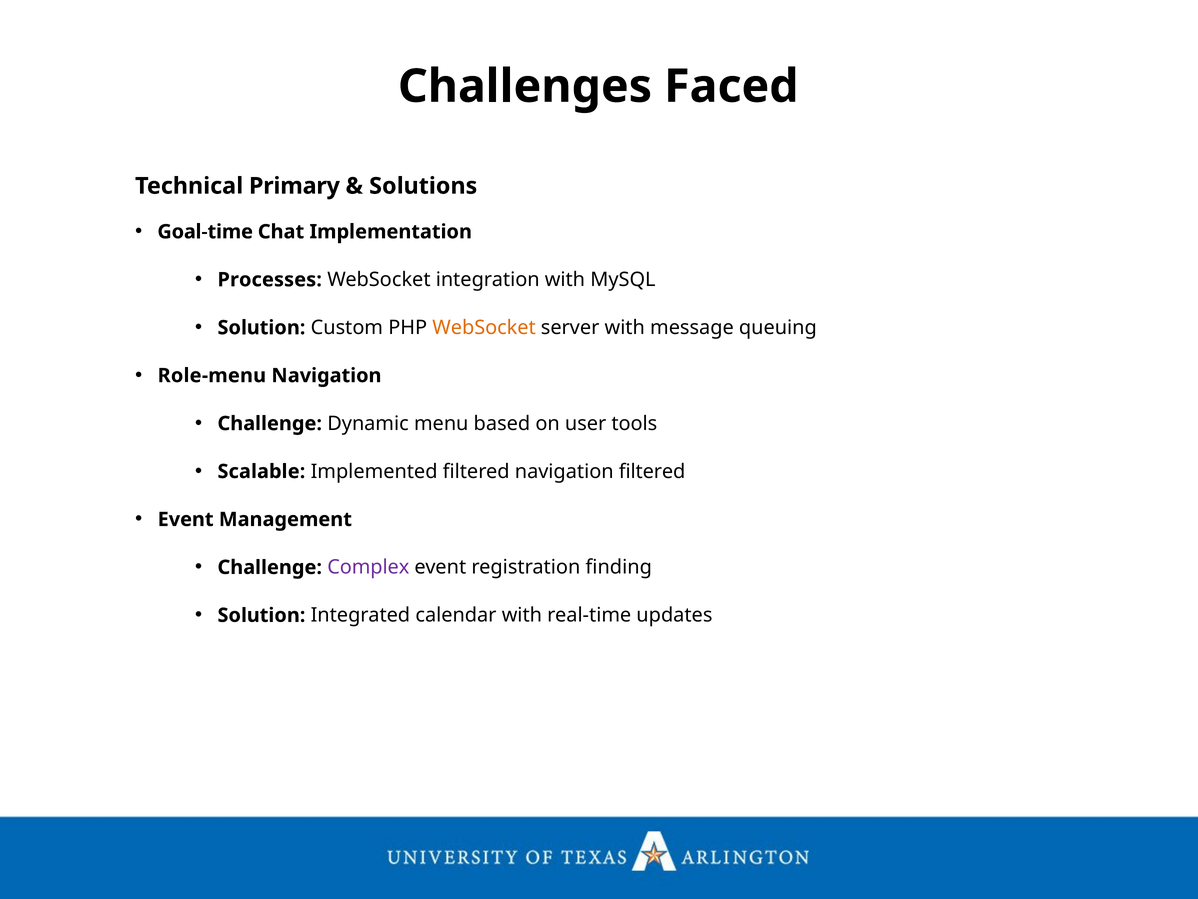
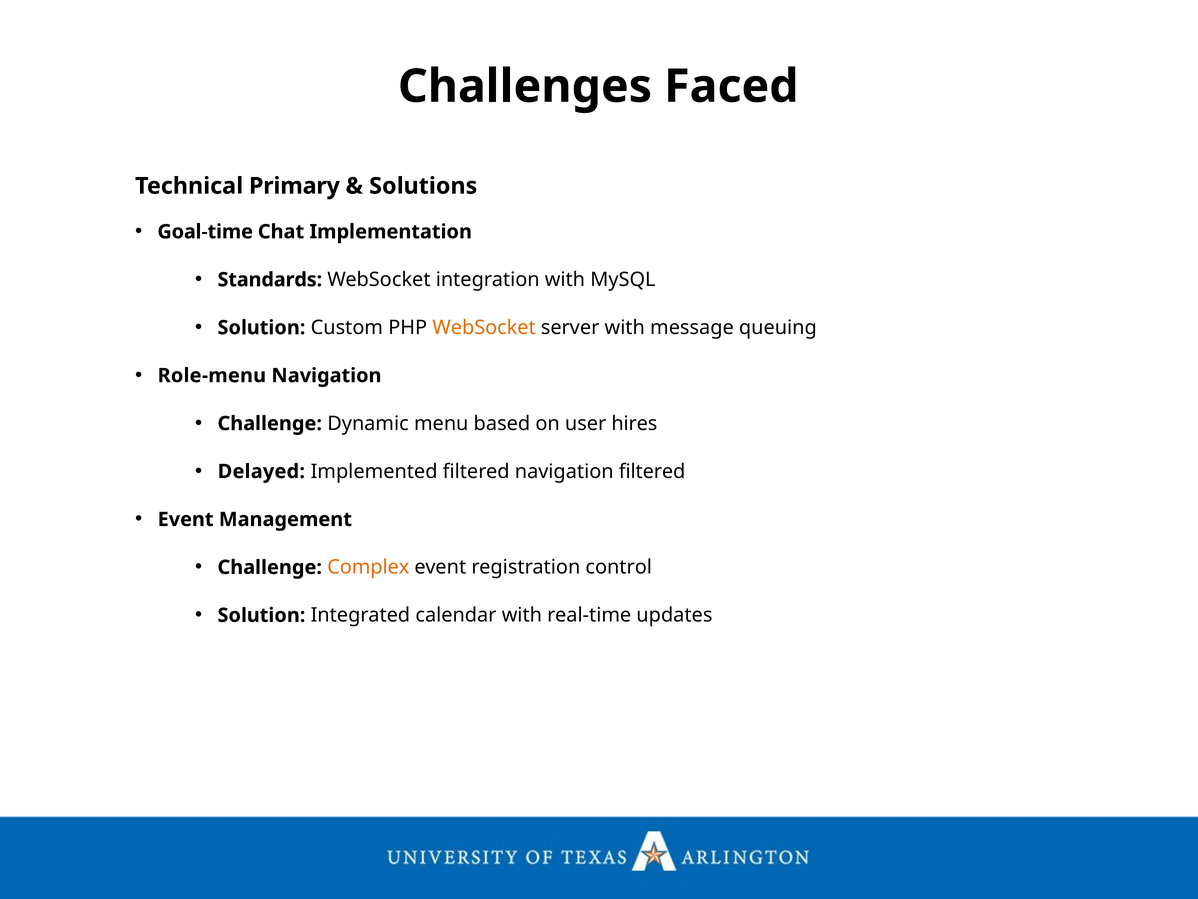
Processes: Processes -> Standards
tools: tools -> hires
Scalable: Scalable -> Delayed
Complex colour: purple -> orange
finding: finding -> control
